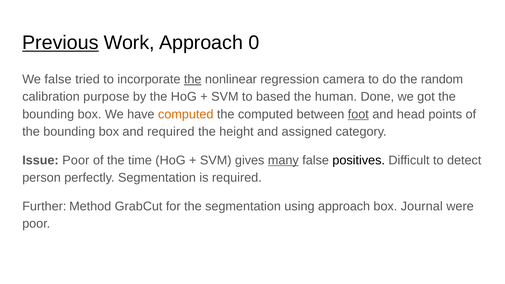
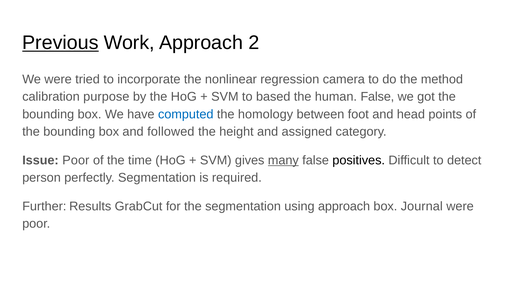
0: 0 -> 2
We false: false -> were
the at (193, 79) underline: present -> none
random: random -> method
human Done: Done -> False
computed at (186, 114) colour: orange -> blue
the computed: computed -> homology
foot underline: present -> none
and required: required -> followed
Method: Method -> Results
